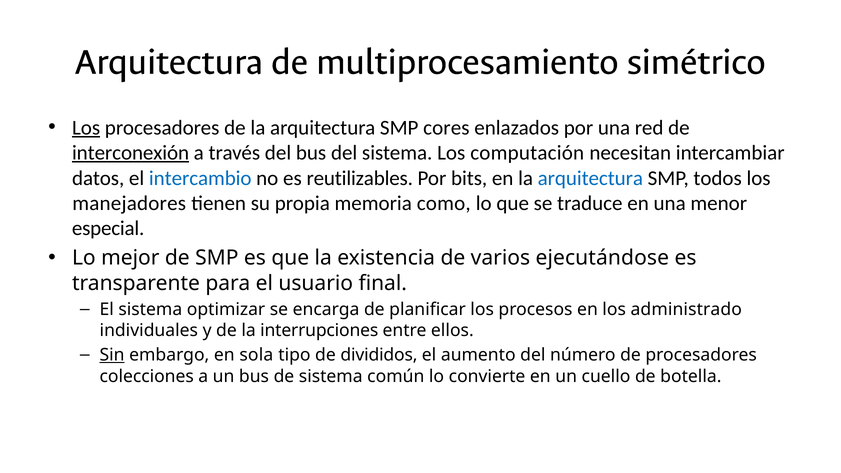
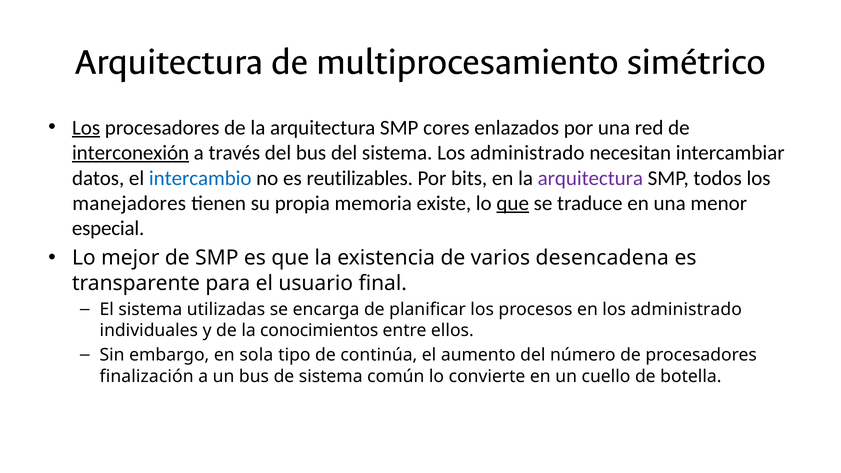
sistema Los computación: computación -> administrado
arquitectura at (590, 178) colour: blue -> purple
como: como -> existe
que at (513, 203) underline: none -> present
ejecutándose: ejecutándose -> desencadena
optimizar: optimizar -> utilizadas
interrupciones: interrupciones -> conocimientos
Sin underline: present -> none
divididos: divididos -> continúa
colecciones: colecciones -> finalización
